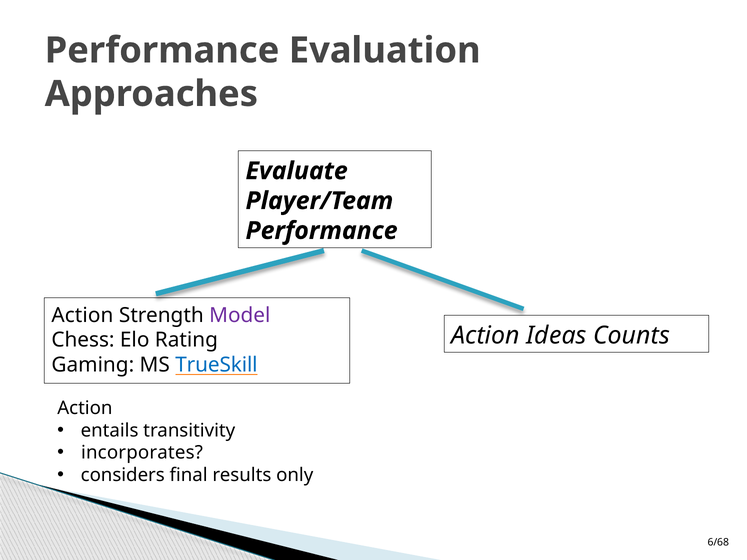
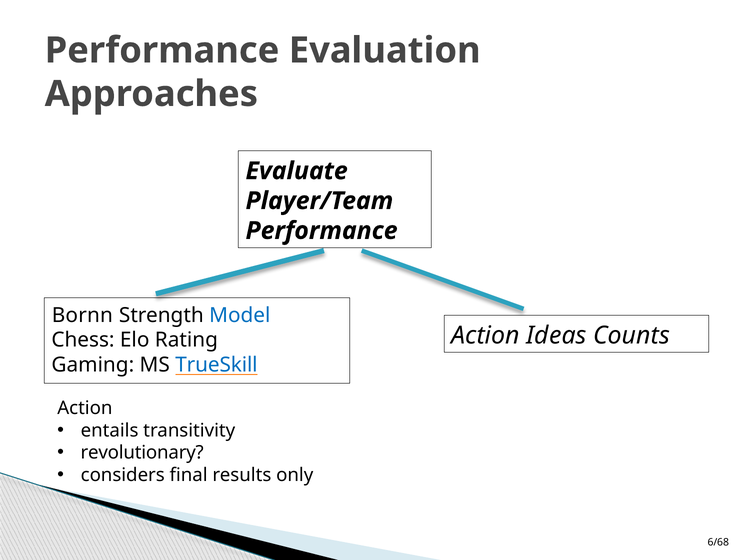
Action at (82, 315): Action -> Bornn
Model colour: purple -> blue
incorporates: incorporates -> revolutionary
